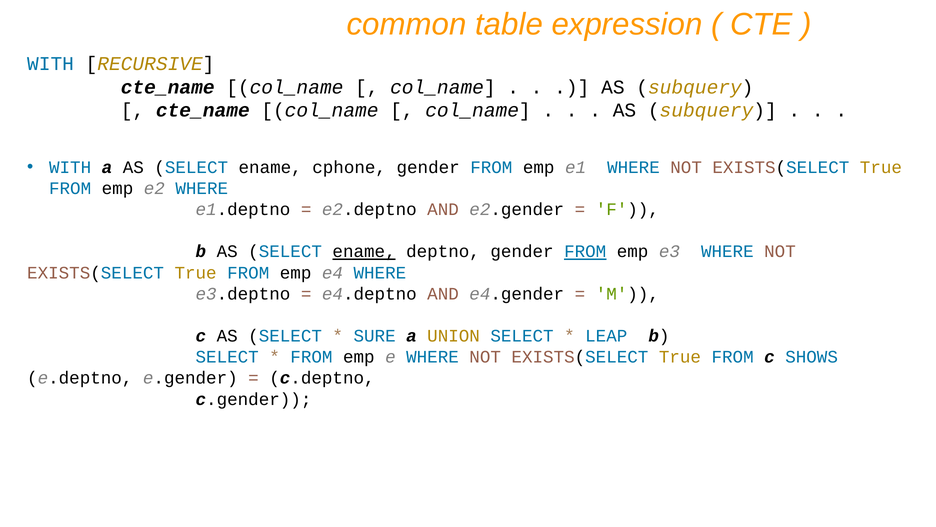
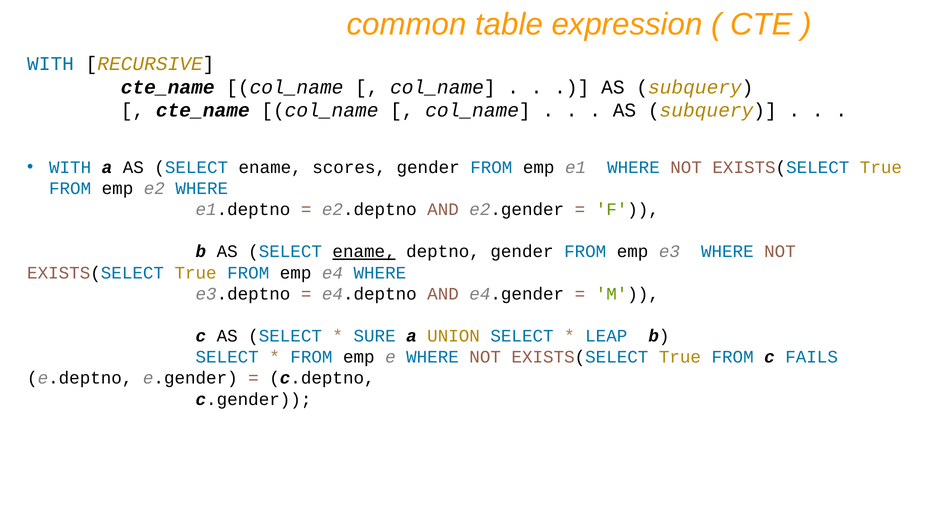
cphone: cphone -> scores
FROM at (585, 251) underline: present -> none
SHOWS: SHOWS -> FAILS
